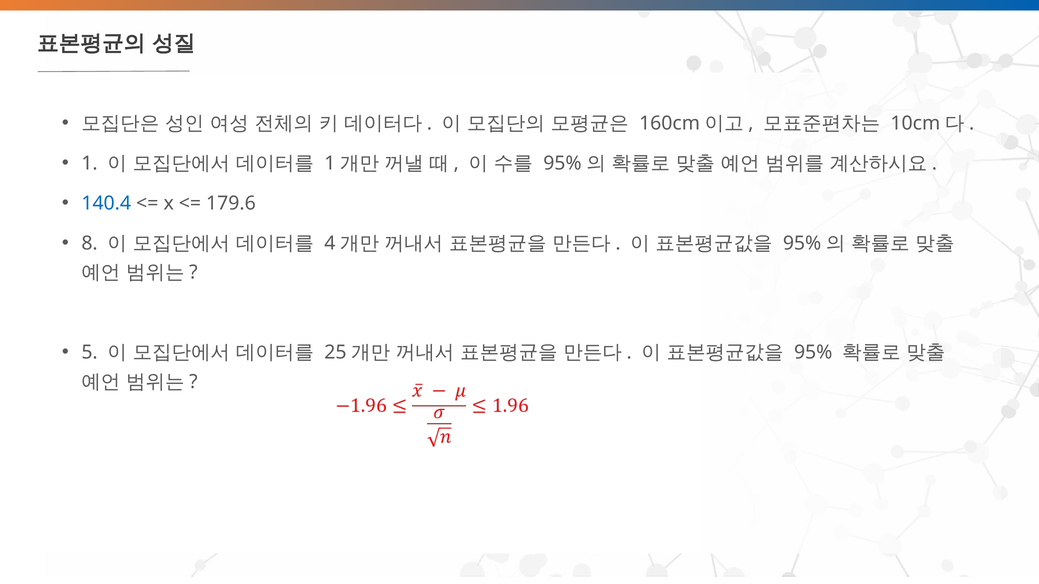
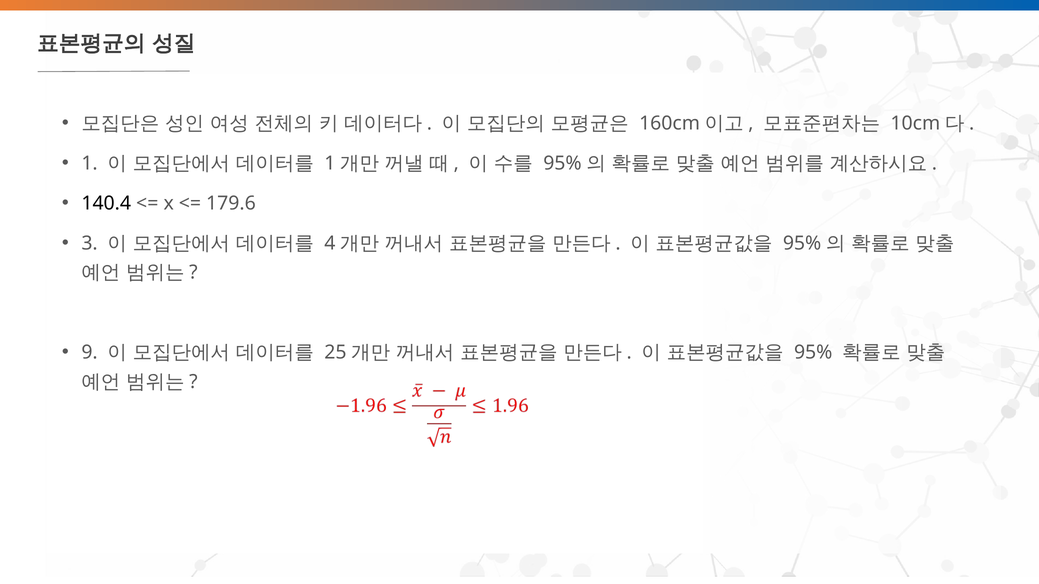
140.4 colour: blue -> black
8: 8 -> 3
5: 5 -> 9
